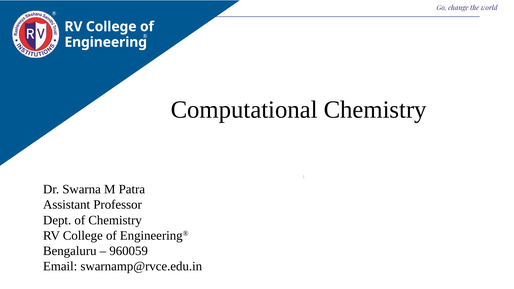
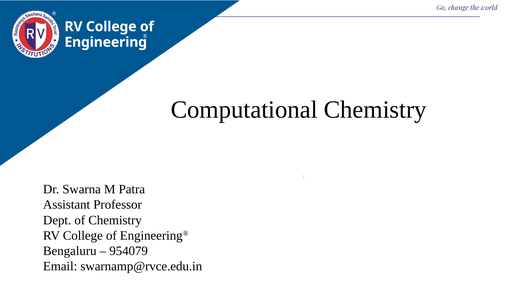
960059: 960059 -> 954079
